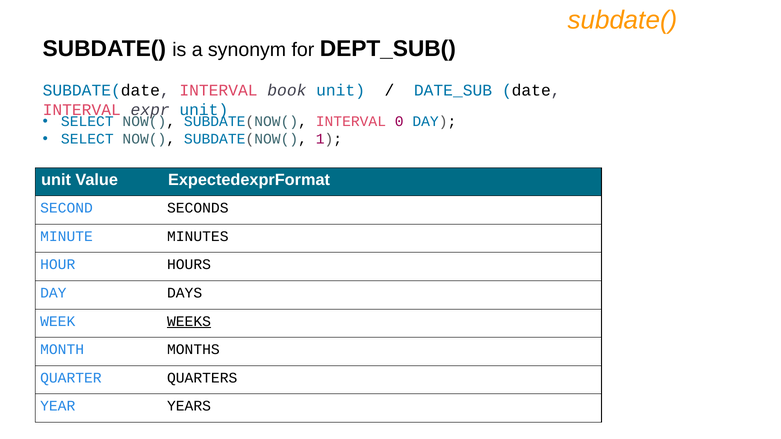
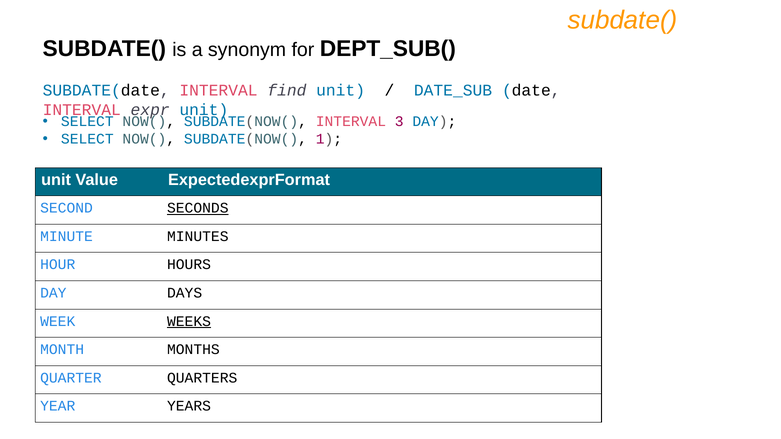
book: book -> find
0: 0 -> 3
SECONDS underline: none -> present
